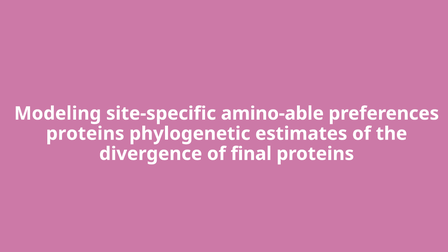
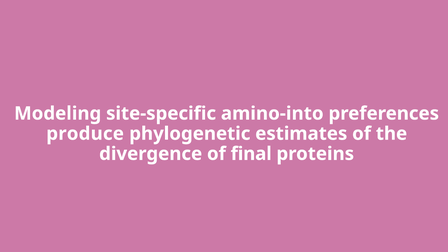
amino-able: amino-able -> amino-into
proteins at (85, 134): proteins -> produce
